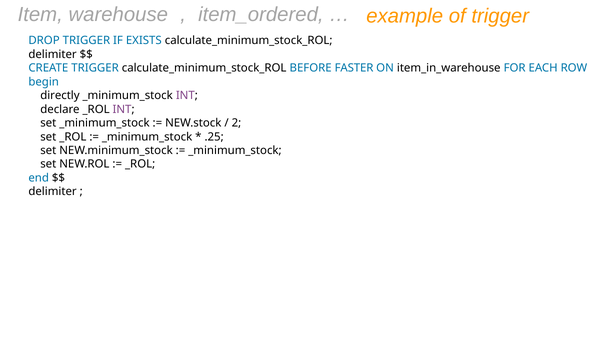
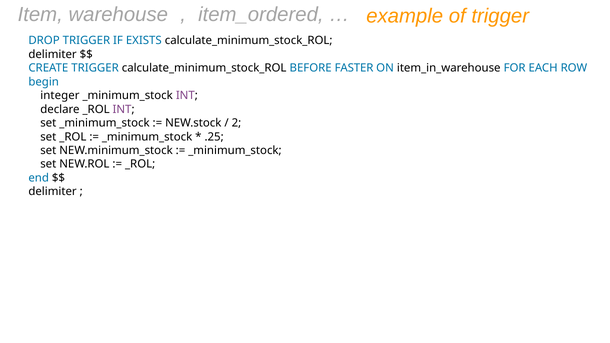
directly: directly -> integer
